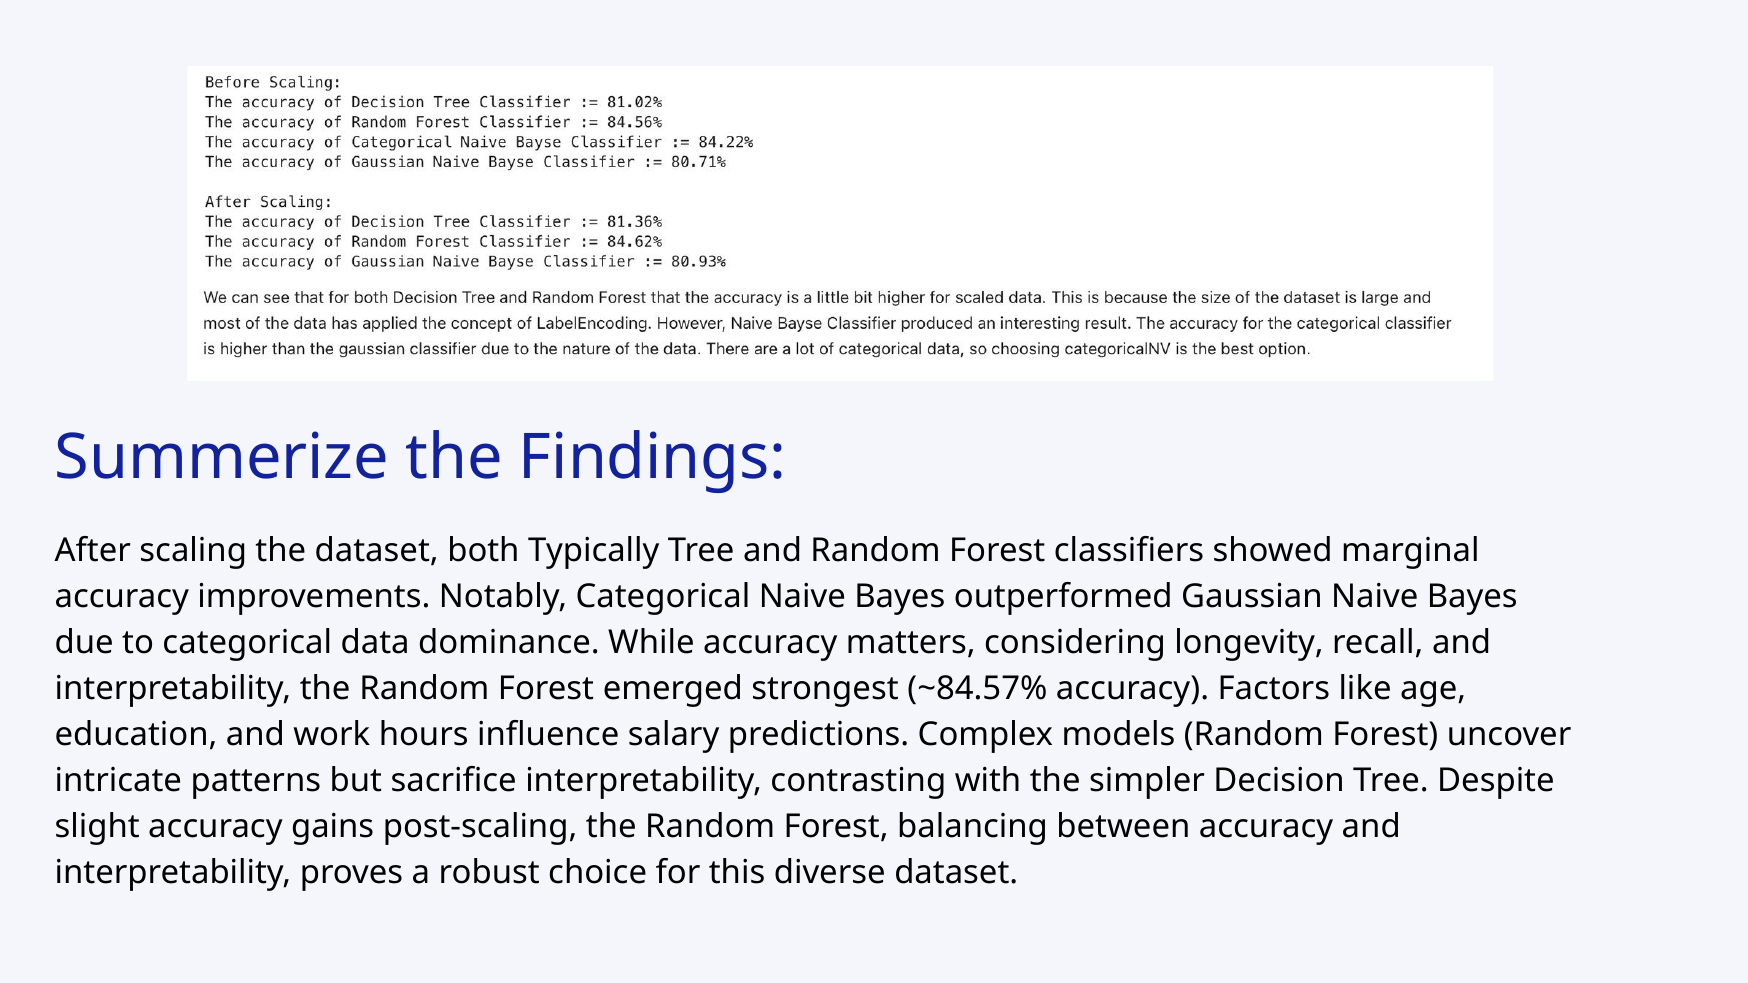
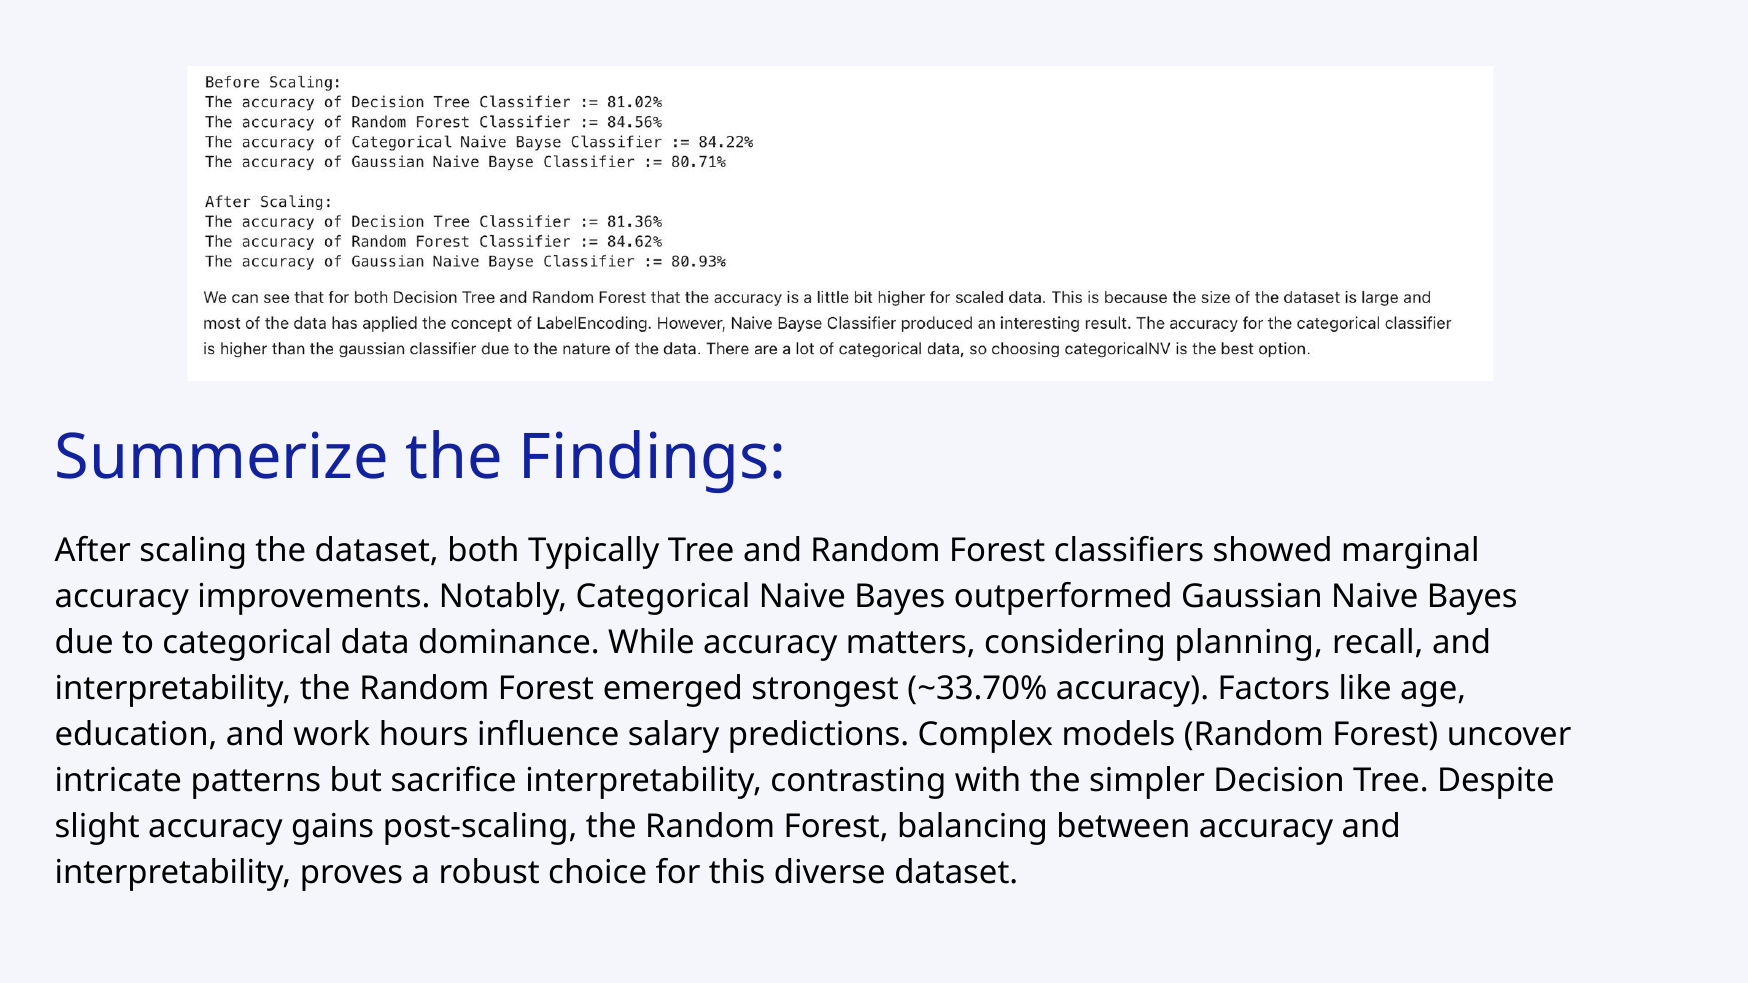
longevity: longevity -> planning
~84.57%: ~84.57% -> ~33.70%
